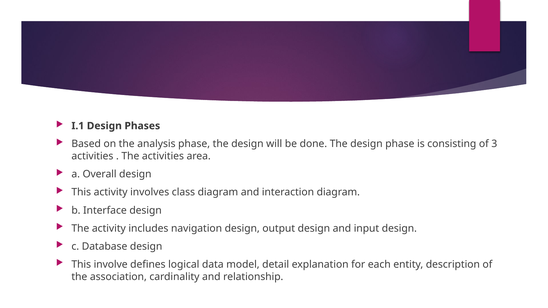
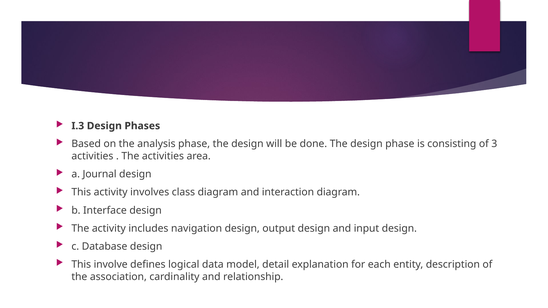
I.1: I.1 -> I.3
Overall: Overall -> Journal
